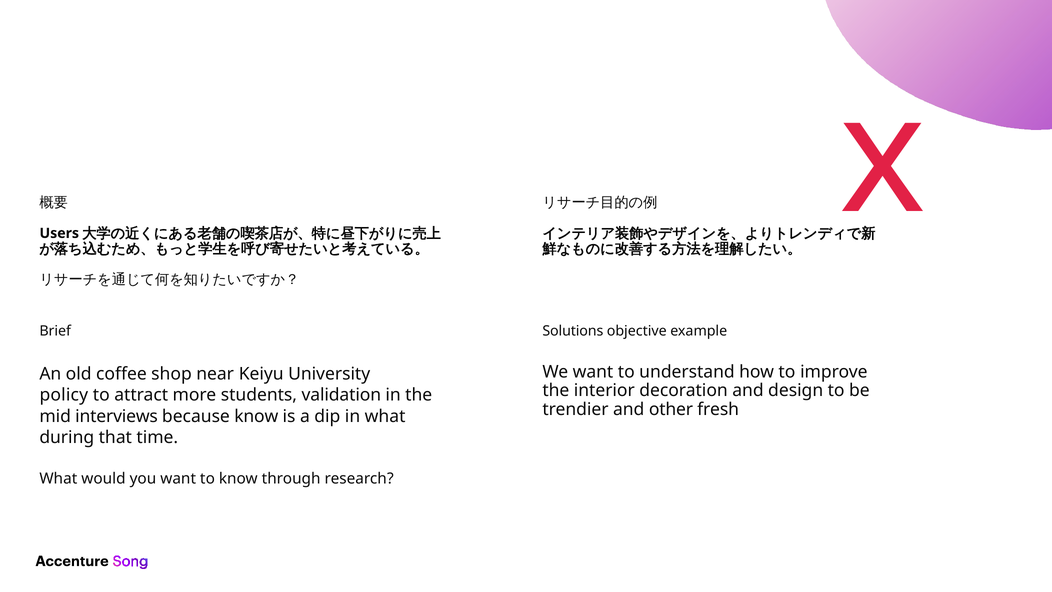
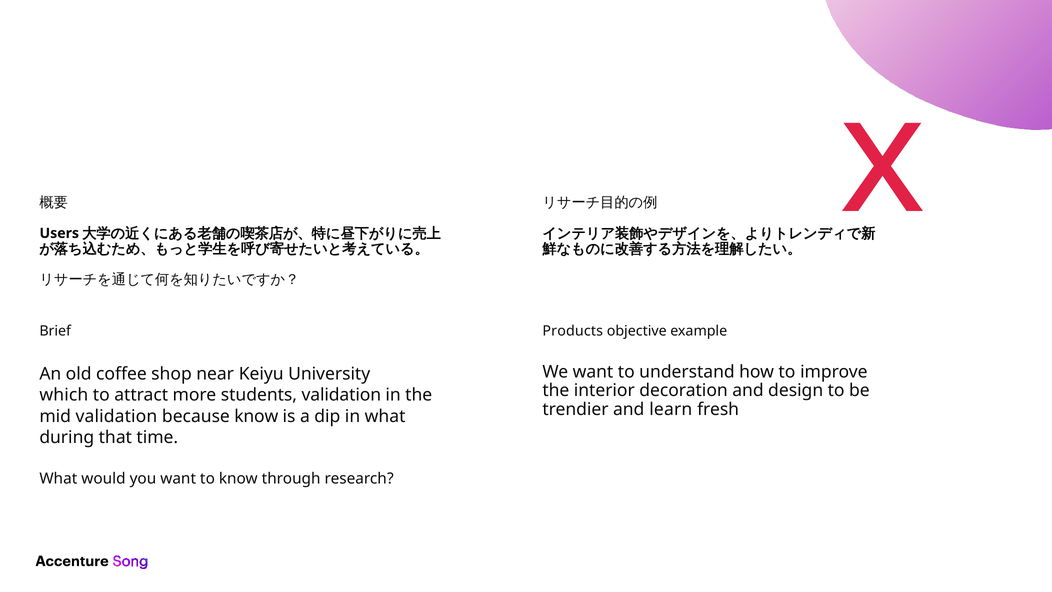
Solutions: Solutions -> Products
policy: policy -> which
other: other -> learn
mid interviews: interviews -> validation
